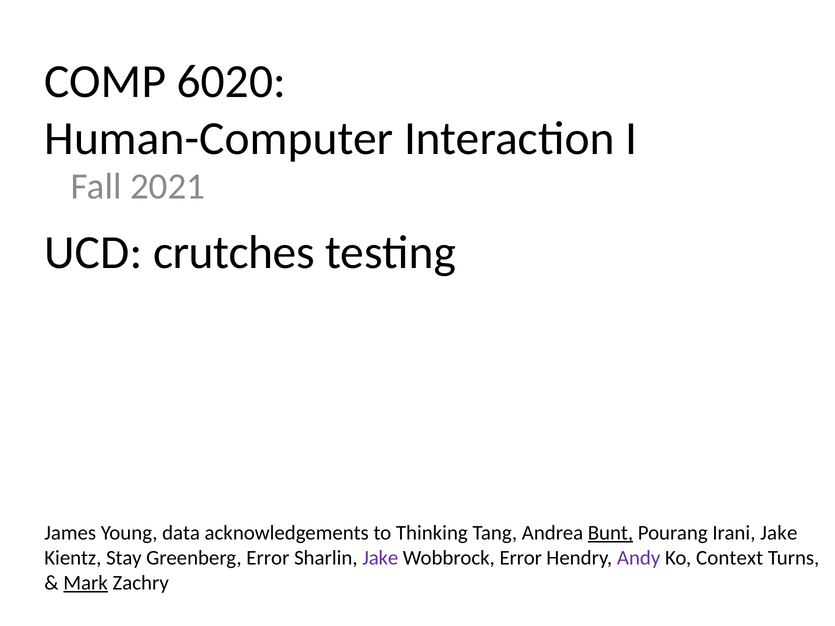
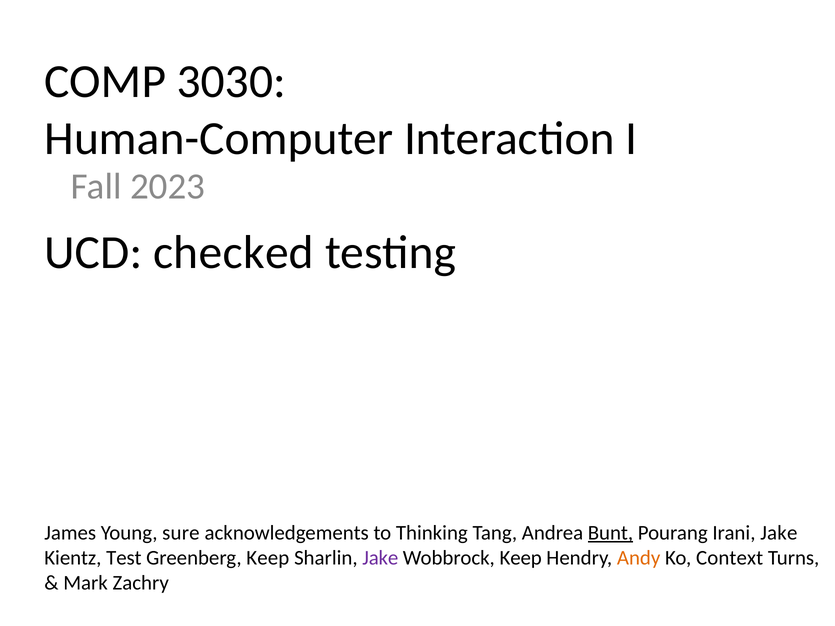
6020: 6020 -> 3030
2021: 2021 -> 2023
crutches: crutches -> checked
data: data -> sure
Stay: Stay -> Test
Greenberg Error: Error -> Keep
Wobbrock Error: Error -> Keep
Andy colour: purple -> orange
Mark underline: present -> none
